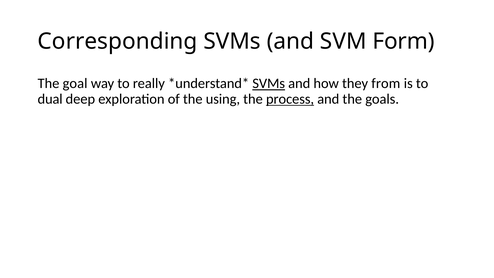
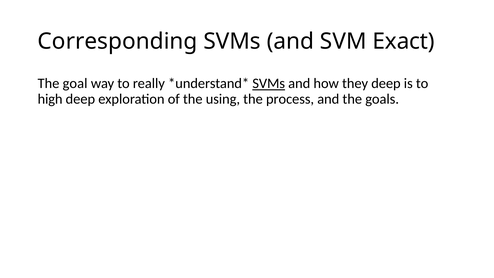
Form: Form -> Exact
they from: from -> deep
dual: dual -> high
process underline: present -> none
